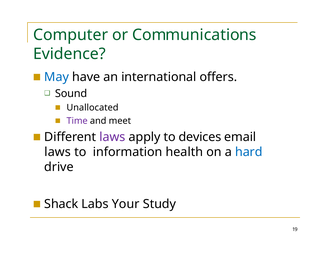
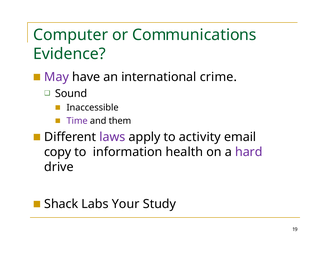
May colour: blue -> purple
offers: offers -> crime
Unallocated: Unallocated -> Inaccessible
meet: meet -> them
devices: devices -> activity
laws at (58, 152): laws -> copy
hard colour: blue -> purple
